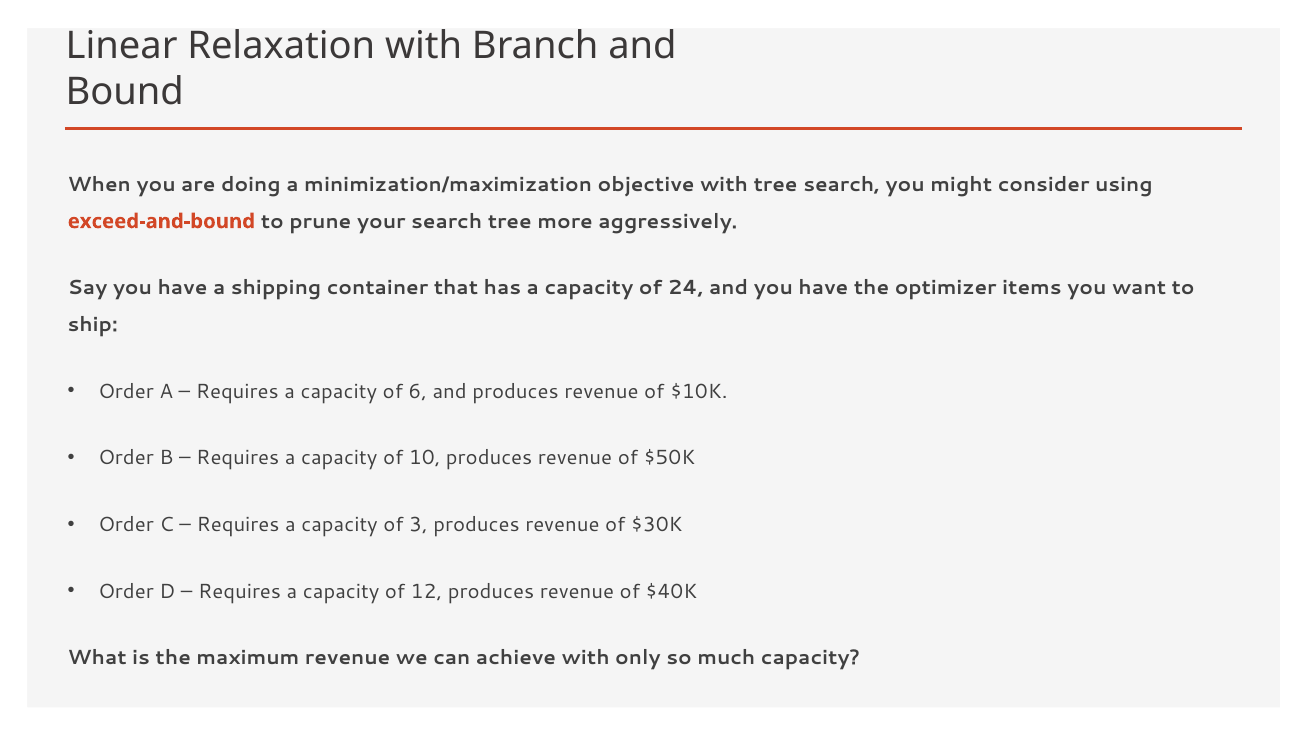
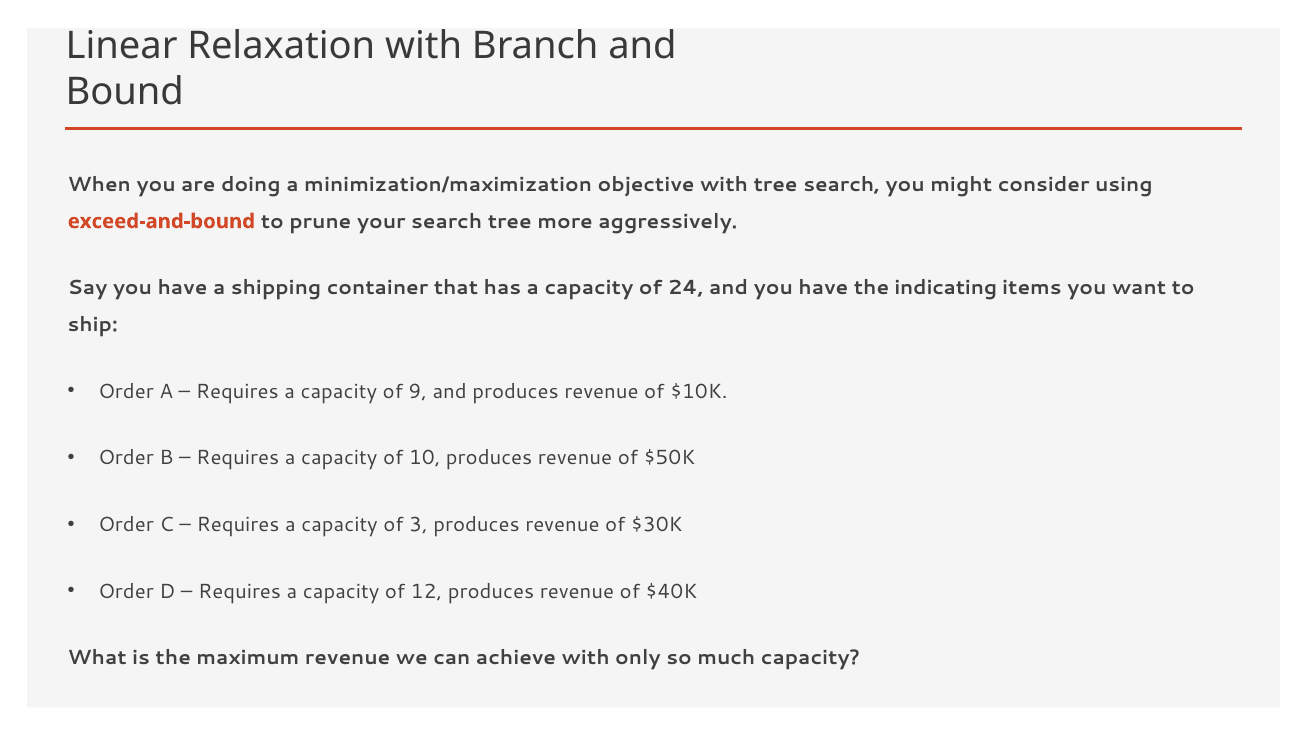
optimizer: optimizer -> indicating
6: 6 -> 9
